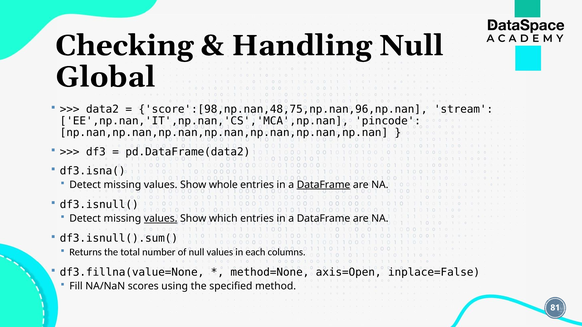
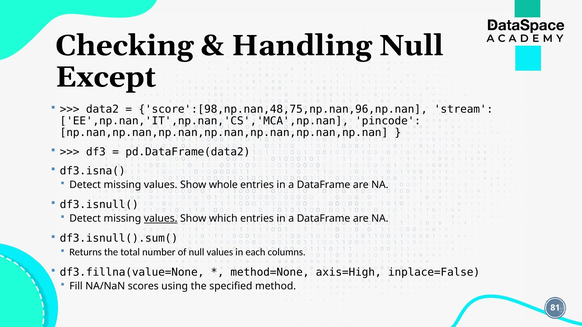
Global: Global -> Except
DataFrame at (324, 185) underline: present -> none
axis=Open: axis=Open -> axis=High
